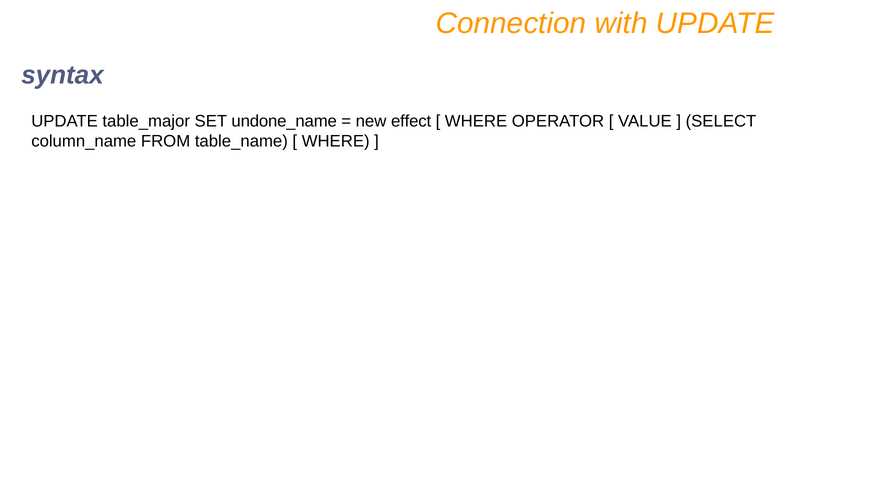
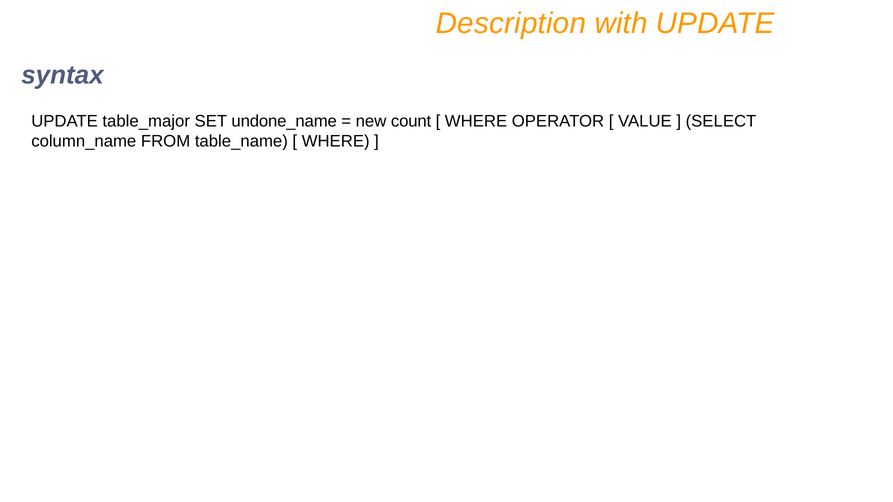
Connection: Connection -> Description
effect: effect -> count
